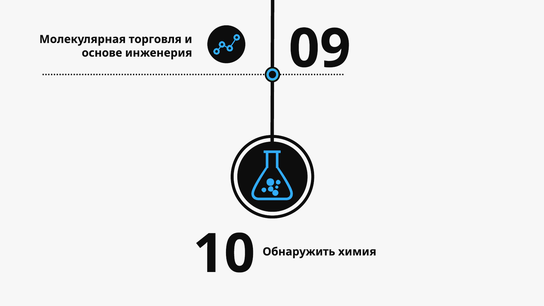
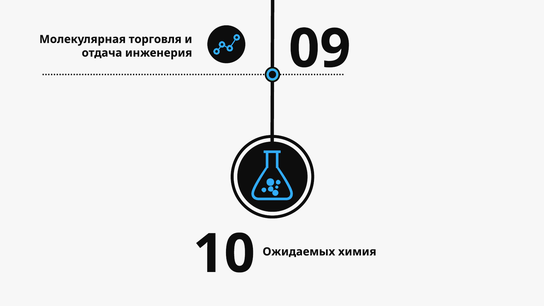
основе: основе -> отдача
Обнаружить: Обнаружить -> Ожидаемых
